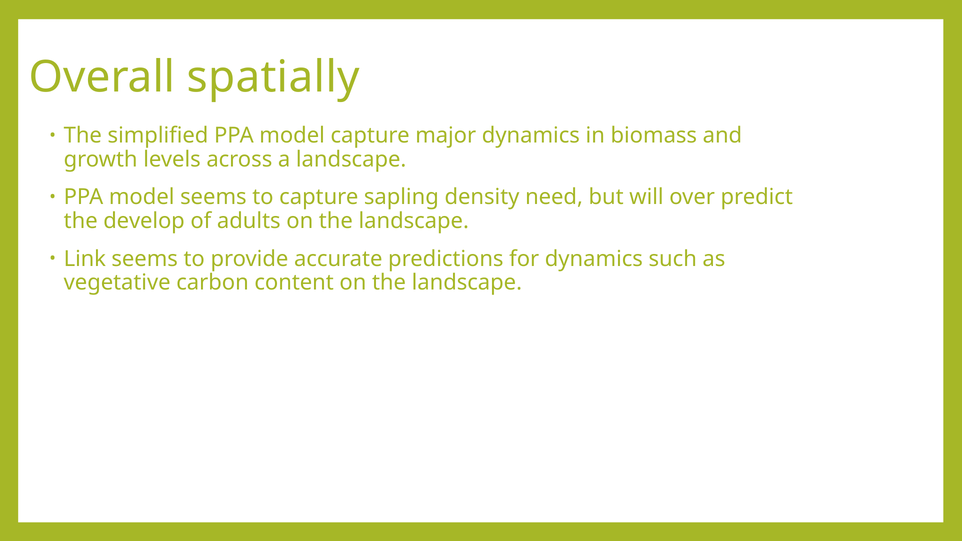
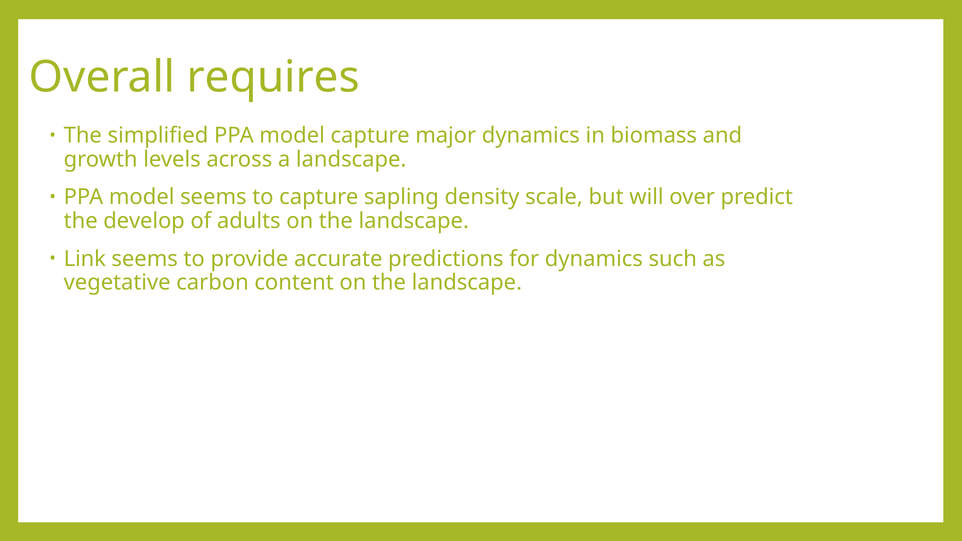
spatially: spatially -> requires
need: need -> scale
